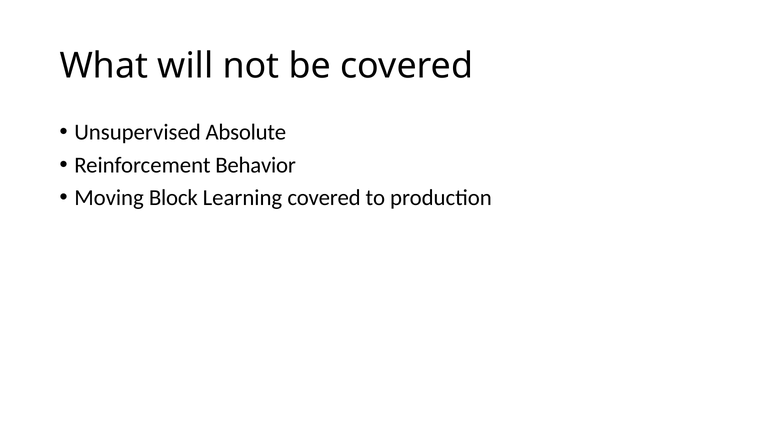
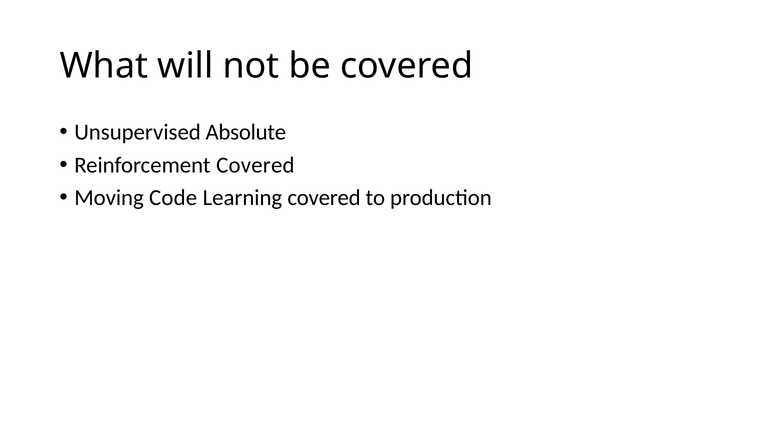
Reinforcement Behavior: Behavior -> Covered
Block: Block -> Code
